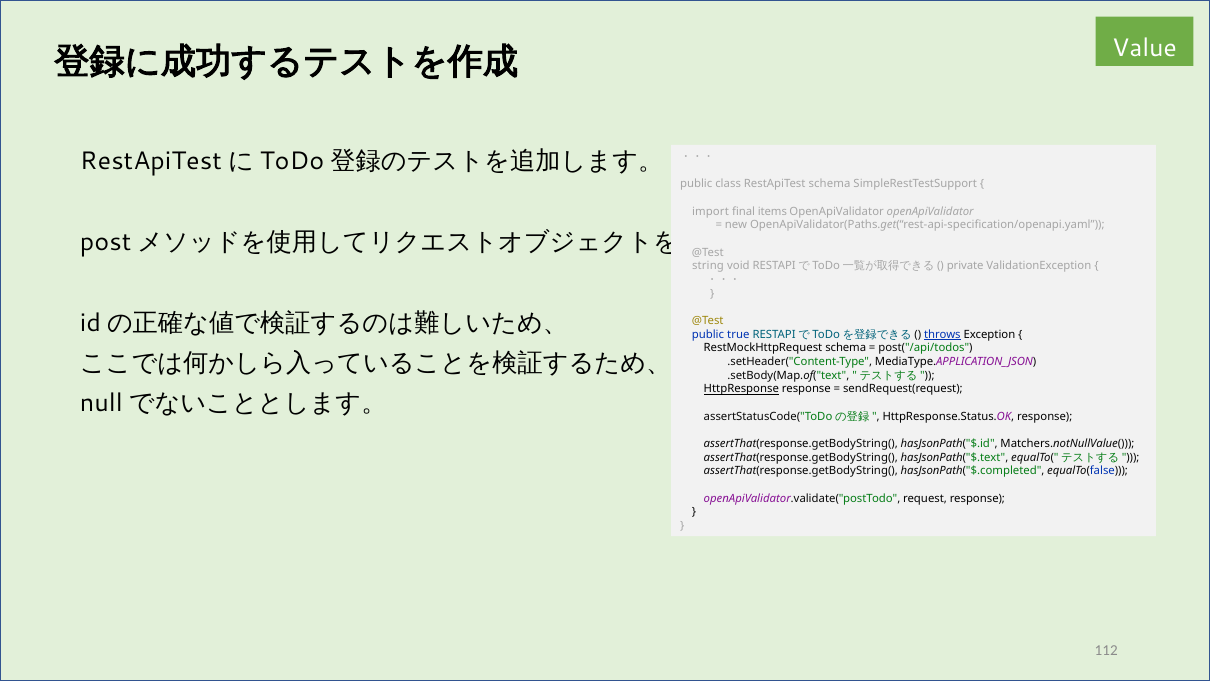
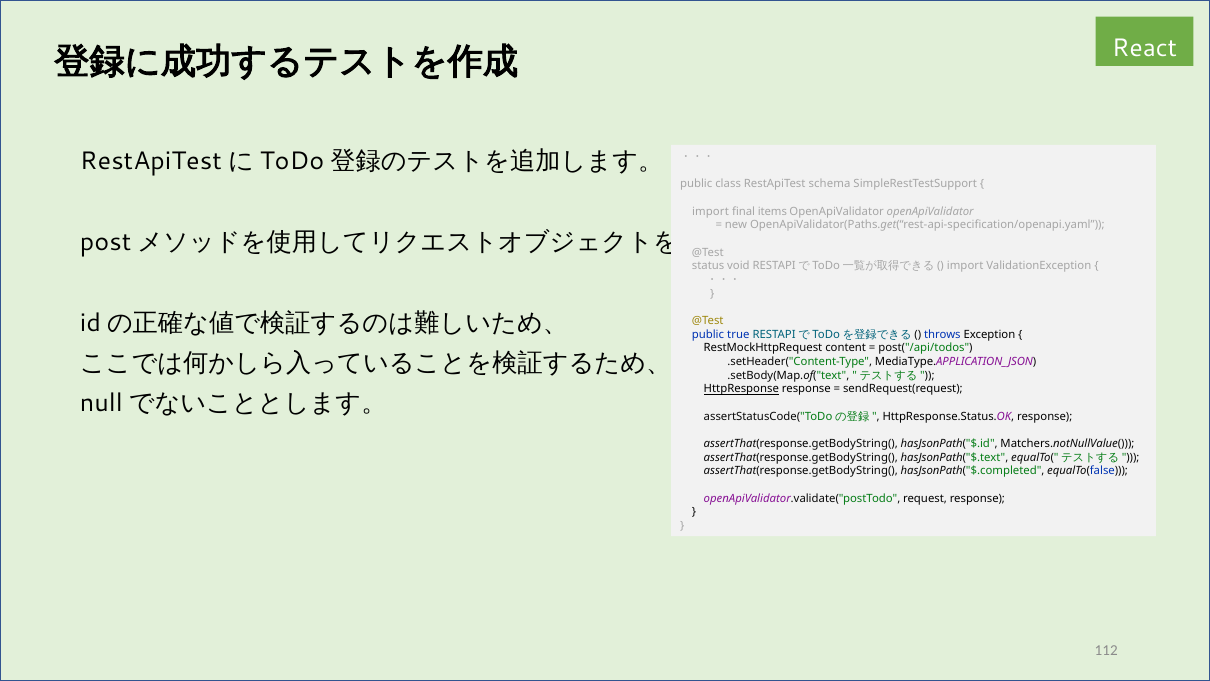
Value: Value -> React
string: string -> status
private at (965, 266): private -> import
throws underline: present -> none
RestMockHttpRequest schema: schema -> content
